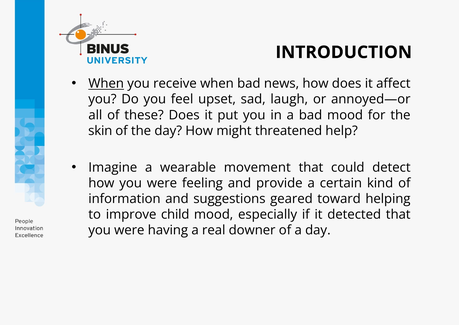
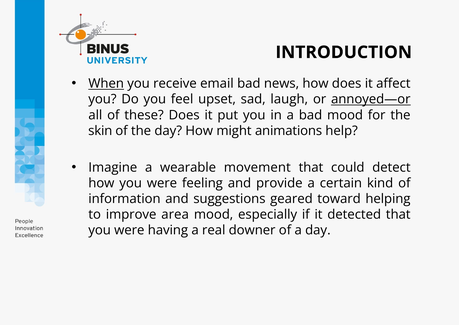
receive when: when -> email
annoyed—or underline: none -> present
threatened: threatened -> animations
child: child -> area
